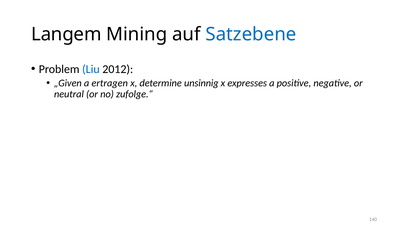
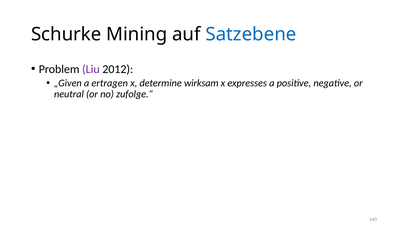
Langem: Langem -> Schurke
Liu colour: blue -> purple
unsinnig: unsinnig -> wirksam
